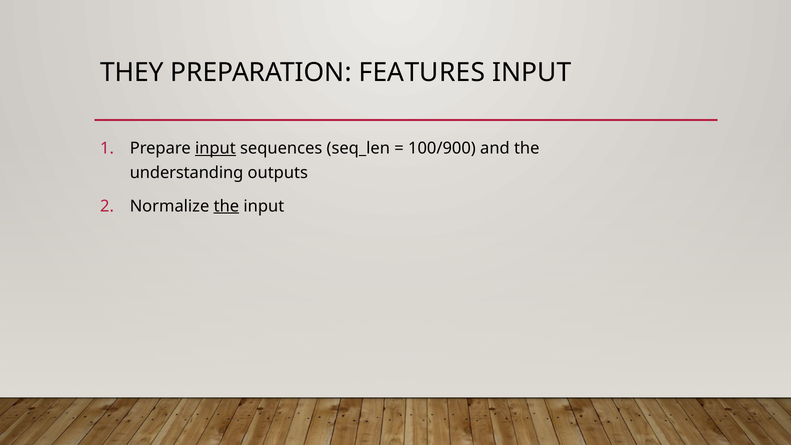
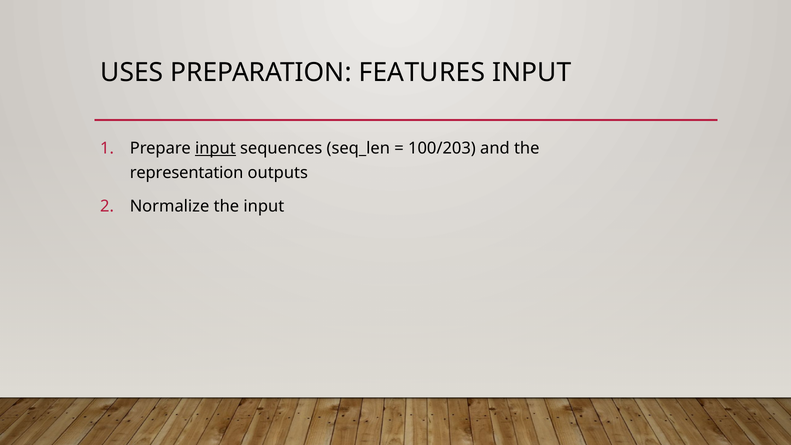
THEY: THEY -> USES
100/900: 100/900 -> 100/203
understanding: understanding -> representation
the at (226, 206) underline: present -> none
